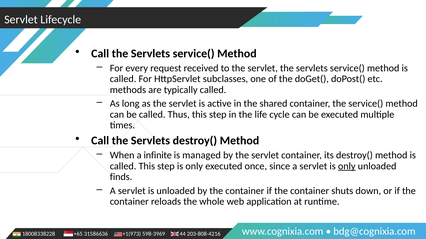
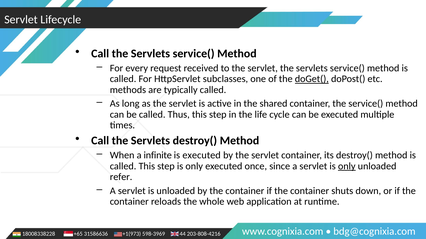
doGet( underline: none -> present
is managed: managed -> executed
finds: finds -> refer
